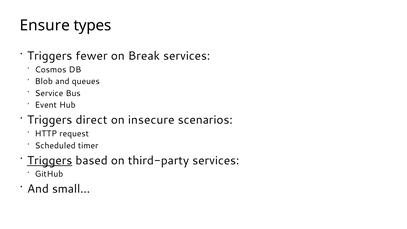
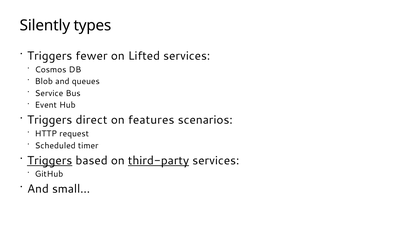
Ensure: Ensure -> Silently
Break: Break -> Lifted
insecure: insecure -> features
third-party underline: none -> present
